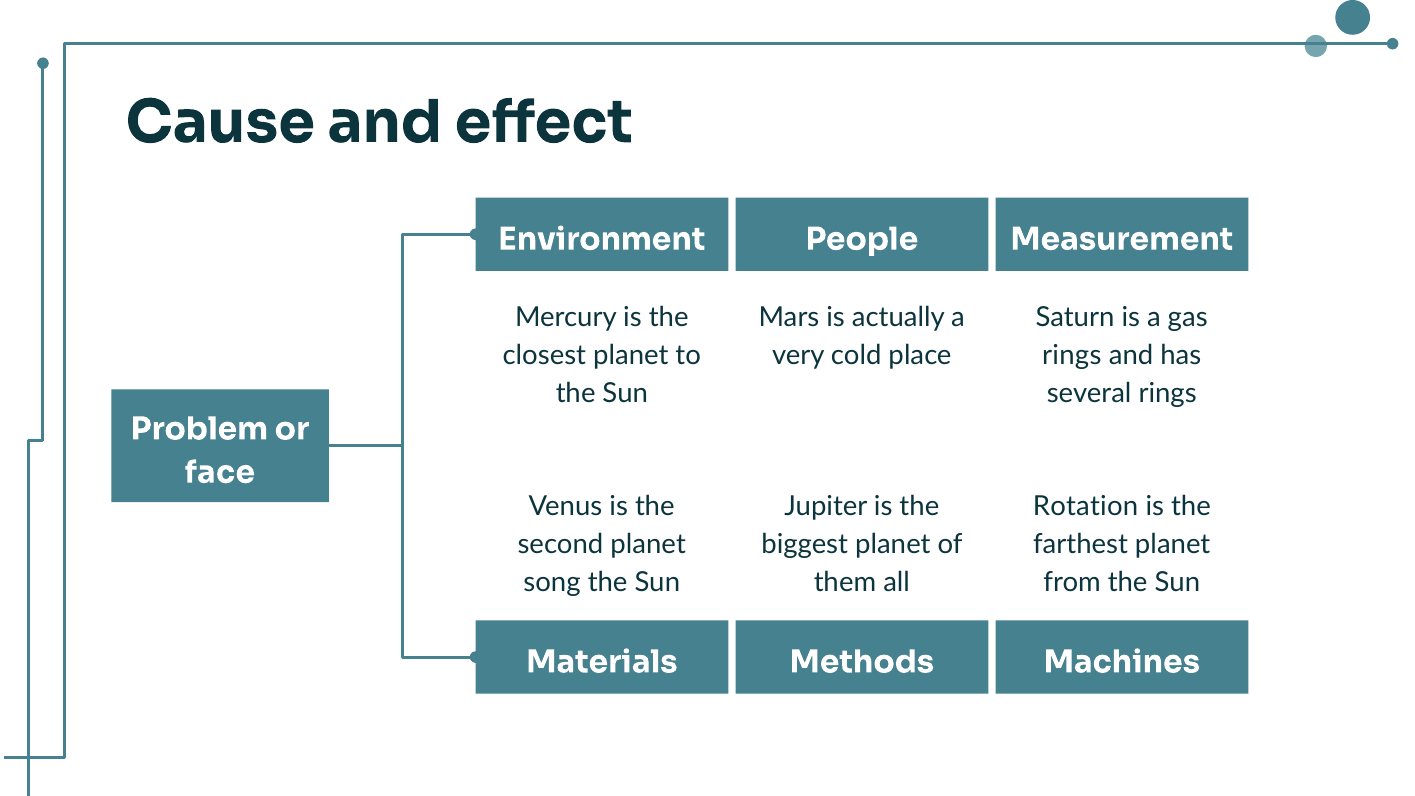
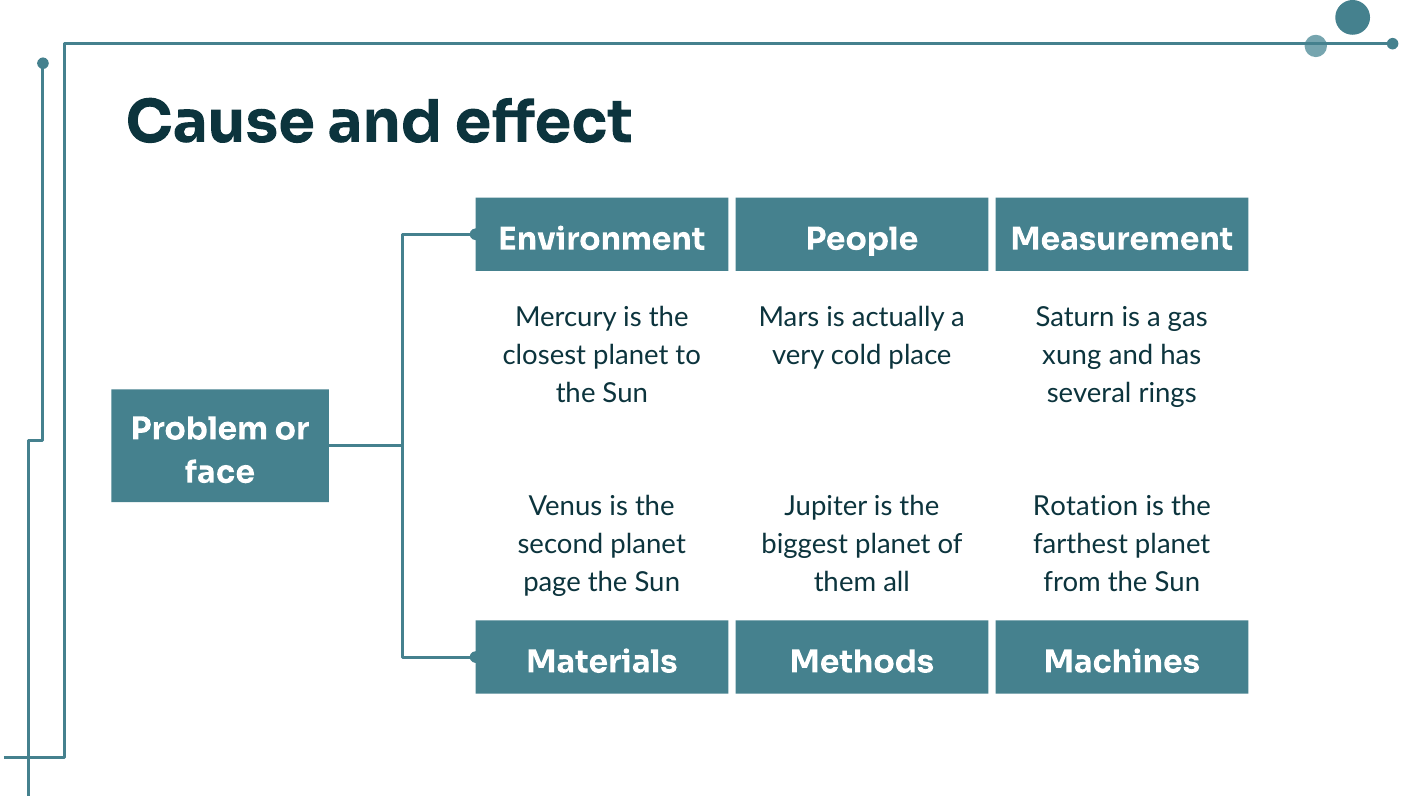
rings at (1072, 356): rings -> xung
song: song -> page
